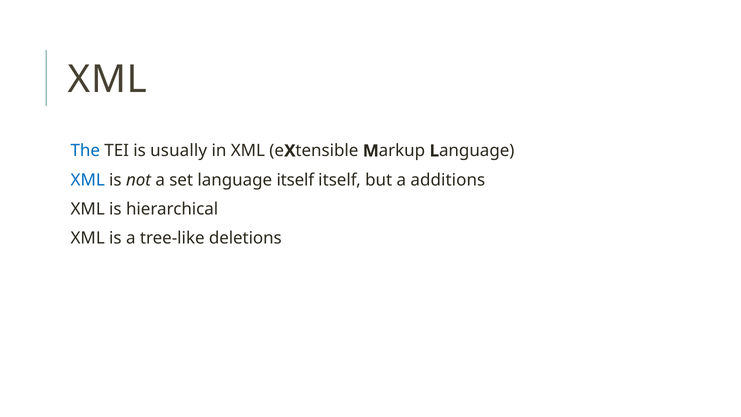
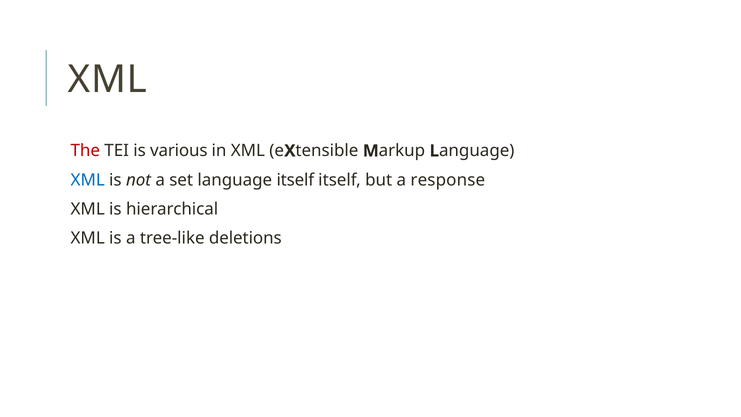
The colour: blue -> red
usually: usually -> various
additions: additions -> response
